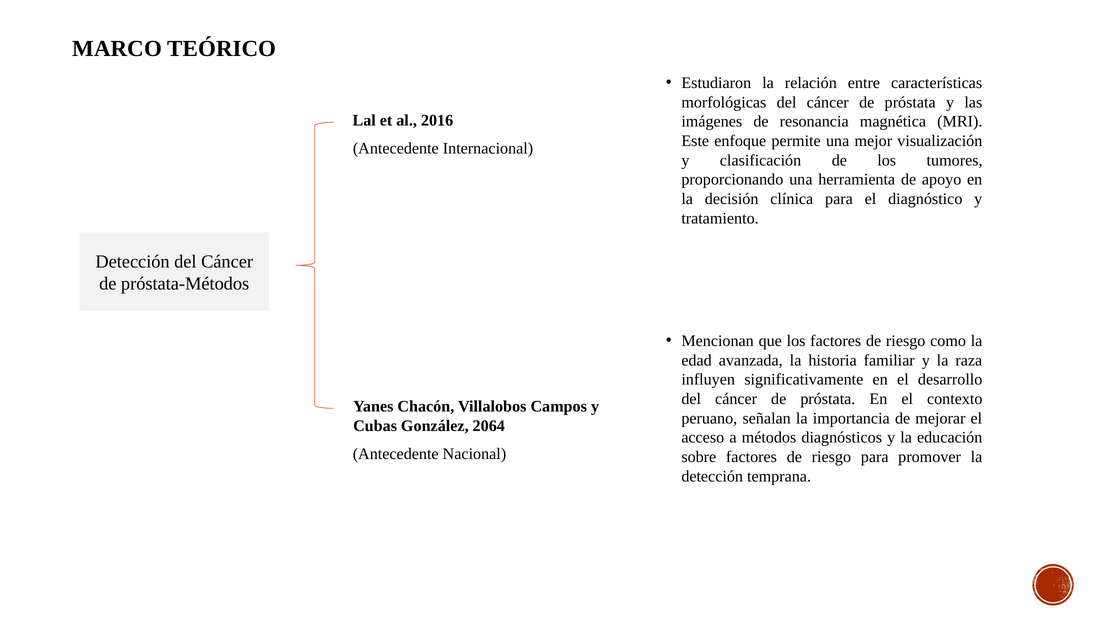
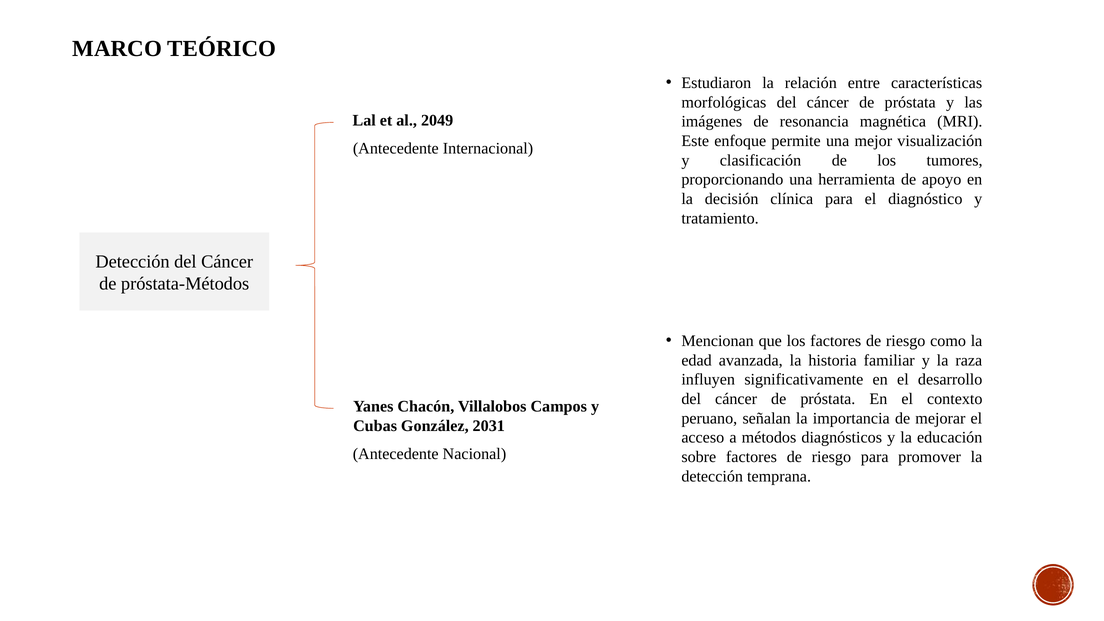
2016: 2016 -> 2049
2064: 2064 -> 2031
